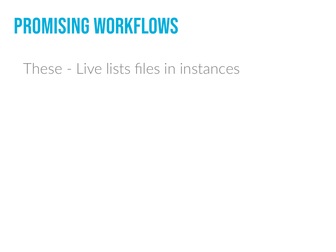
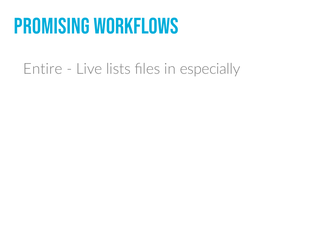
These: These -> Entire
instances: instances -> especially
